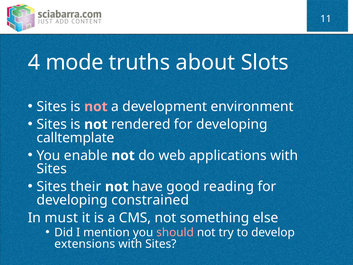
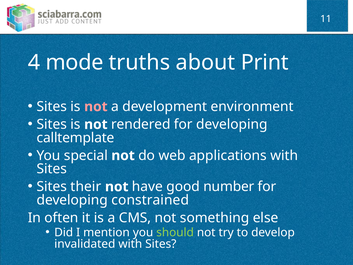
Slots: Slots -> Print
enable: enable -> special
reading: reading -> number
must: must -> often
should colour: pink -> light green
extensions: extensions -> invalidated
